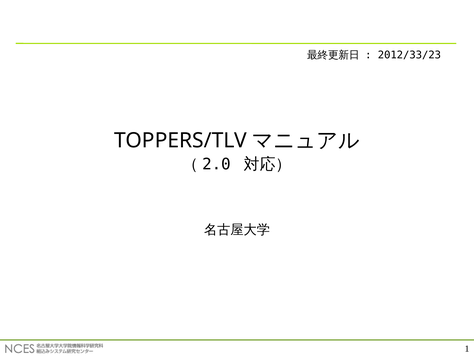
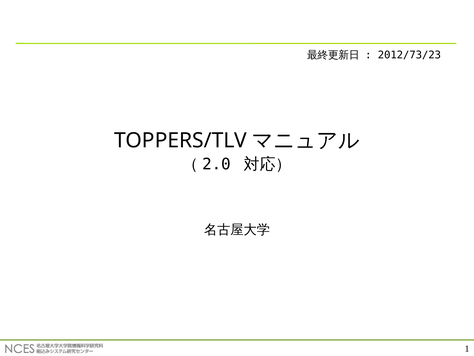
2012/33/23: 2012/33/23 -> 2012/73/23
